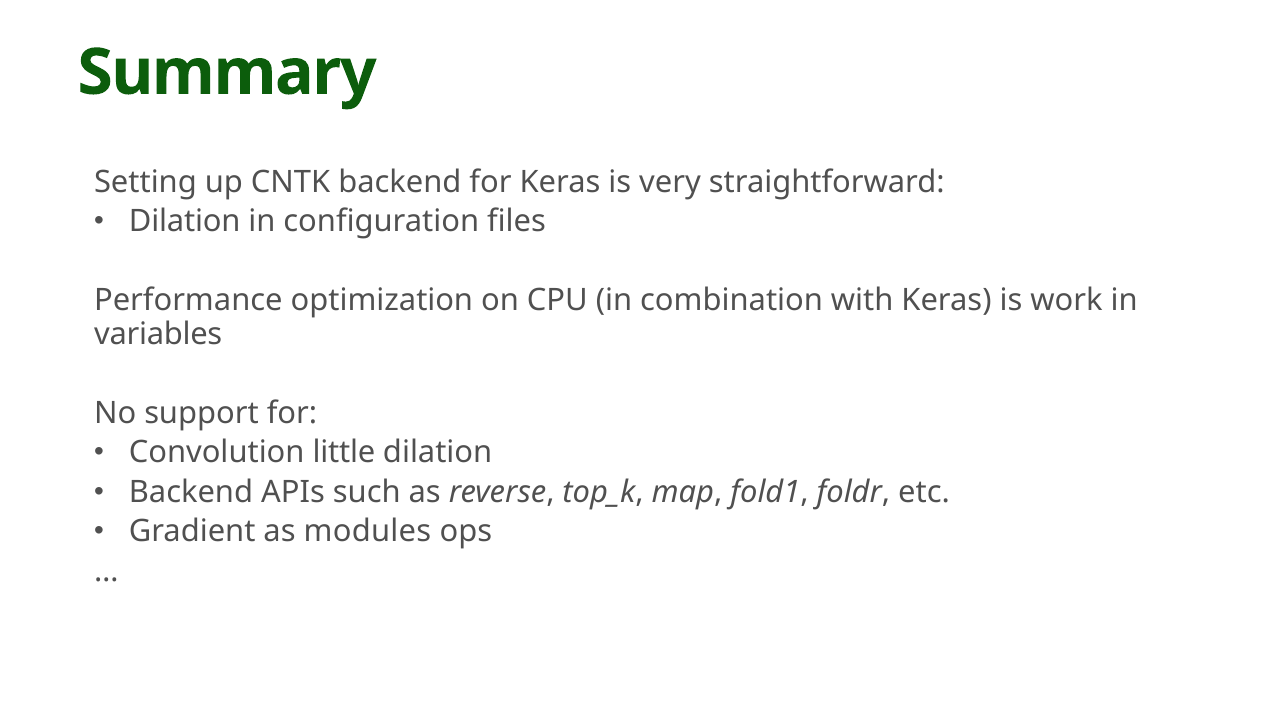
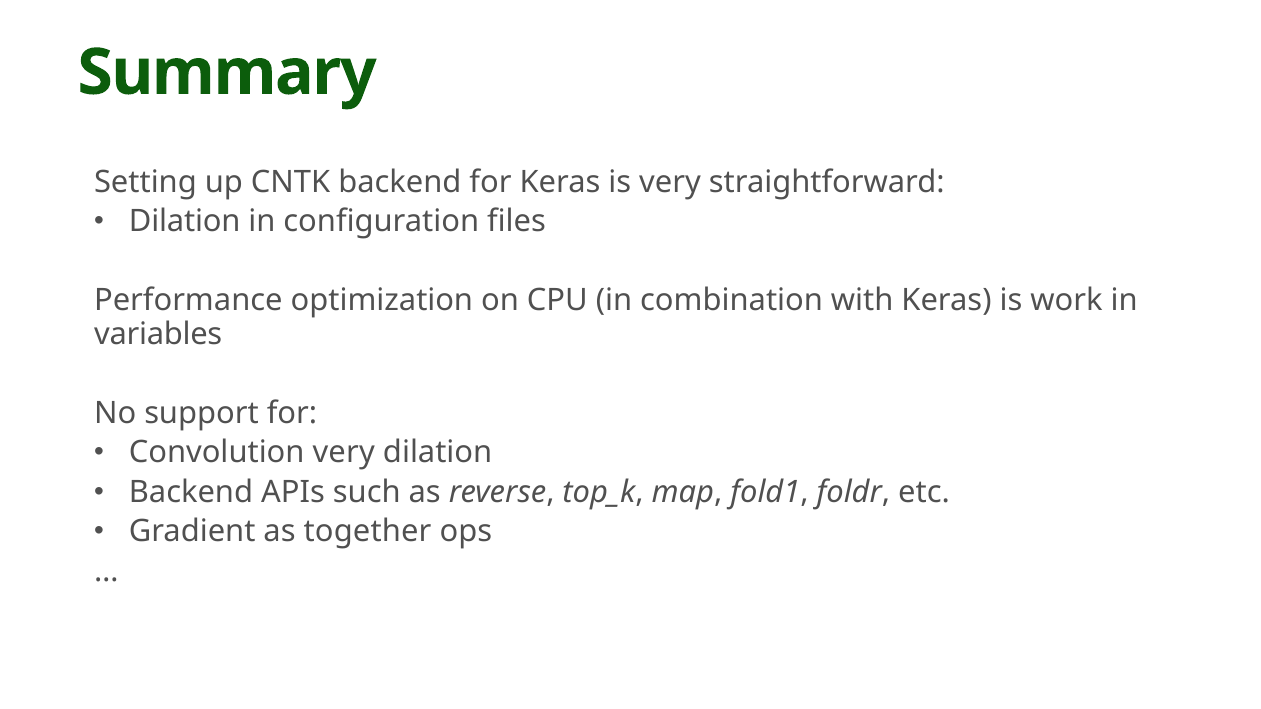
Convolution little: little -> very
modules: modules -> together
